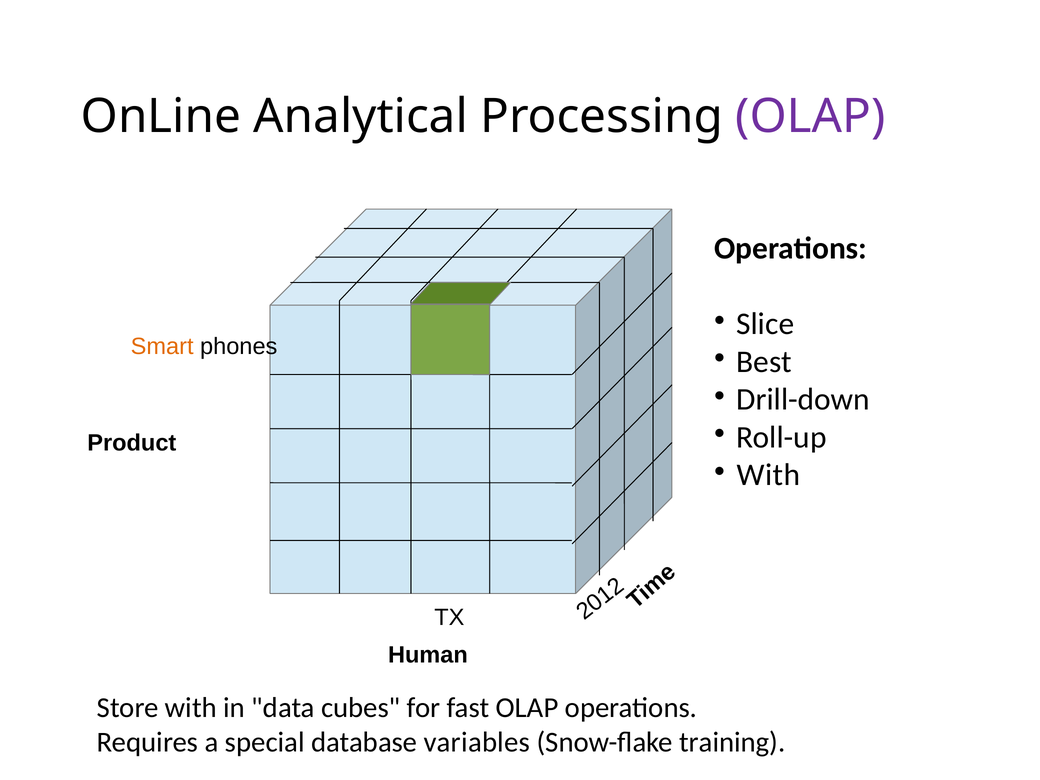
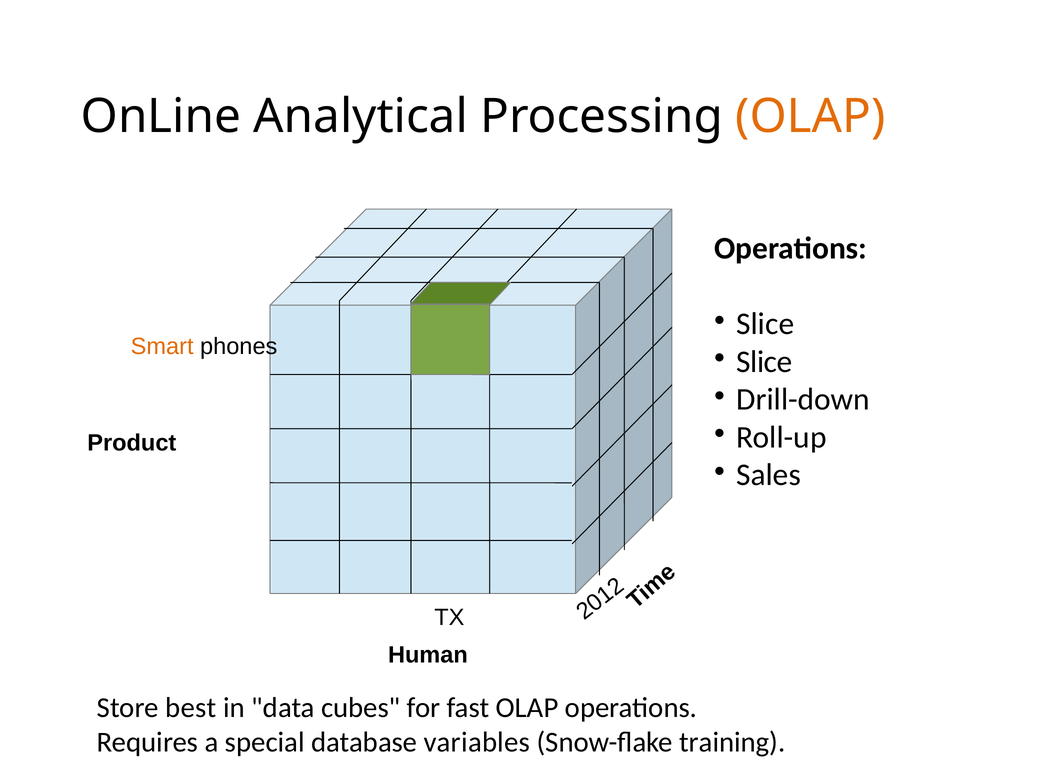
OLAP at (810, 117) colour: purple -> orange
Best at (764, 362): Best -> Slice
With at (768, 475): With -> Sales
Store with: with -> best
